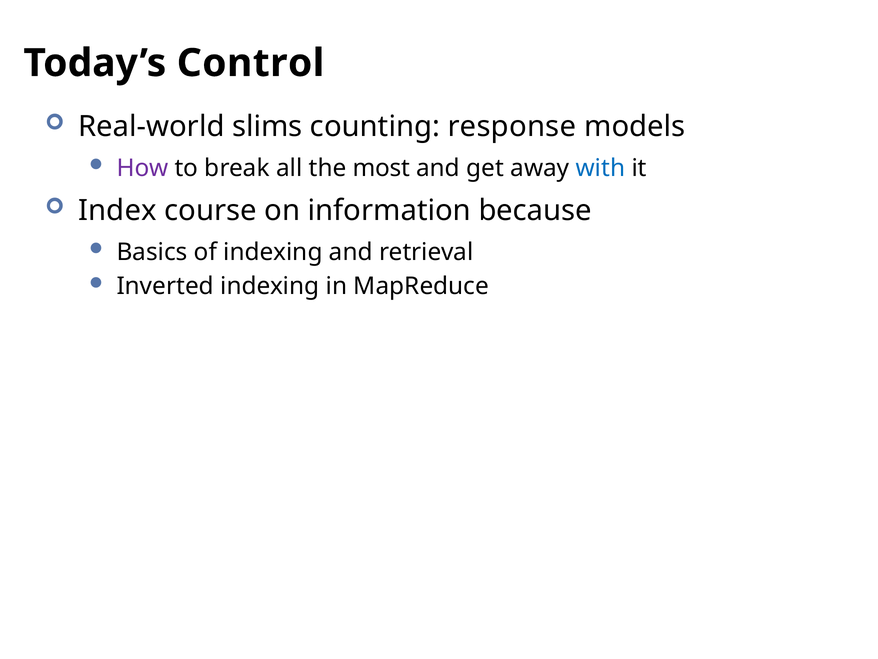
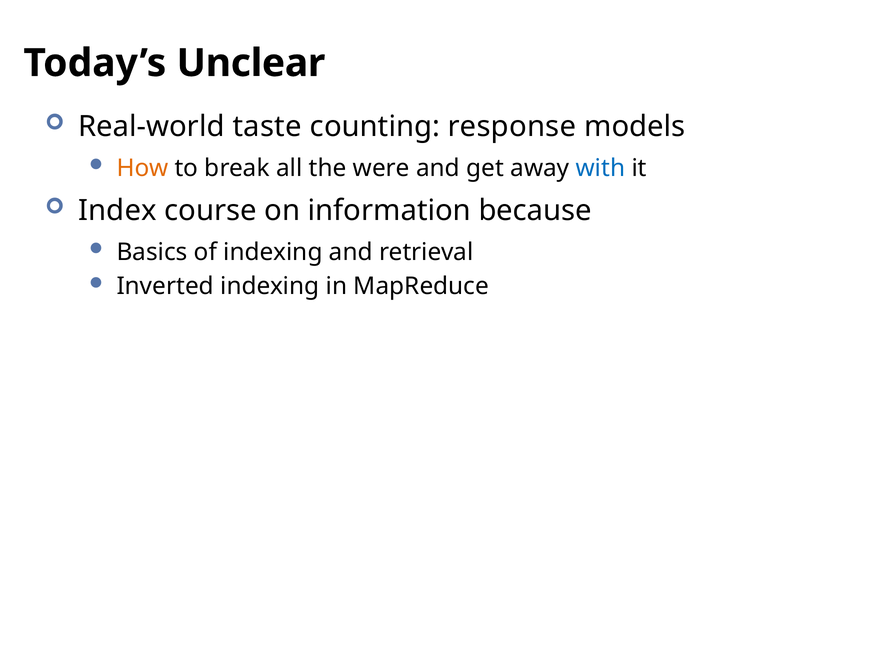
Control: Control -> Unclear
slims: slims -> taste
How colour: purple -> orange
most: most -> were
